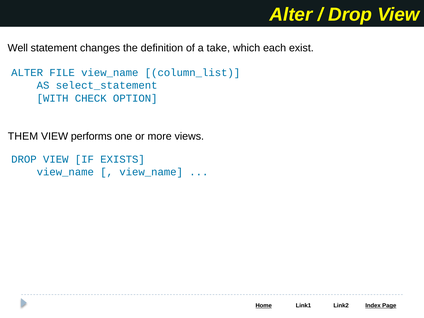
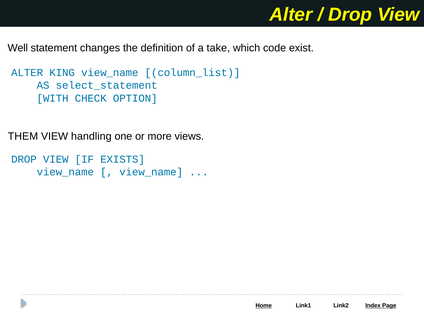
each: each -> code
FILE: FILE -> KING
performs: performs -> handling
